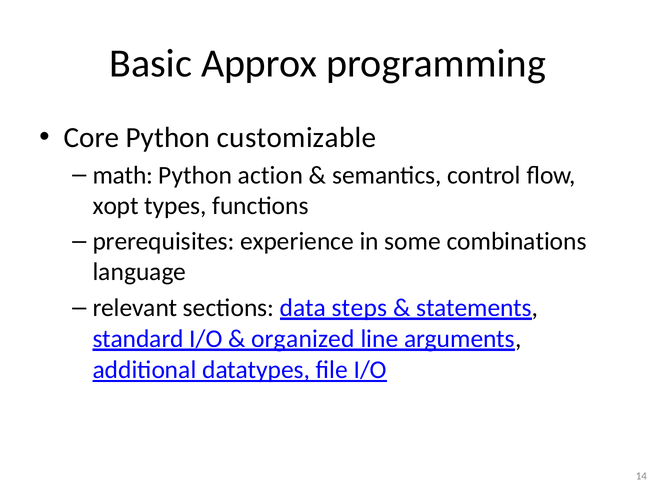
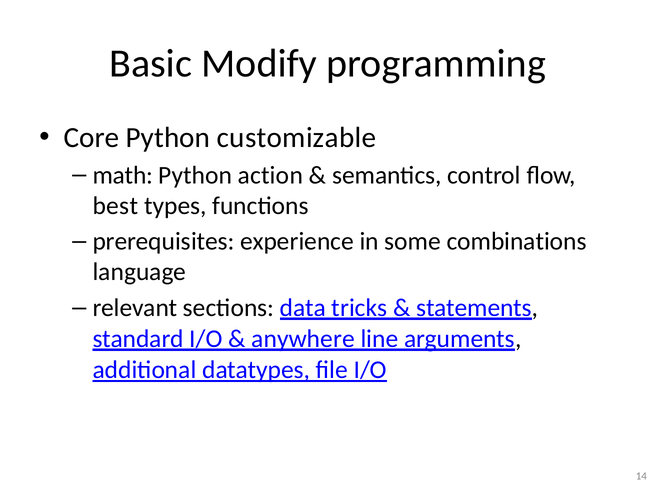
Approx: Approx -> Modify
xopt: xopt -> best
steps: steps -> tricks
organized: organized -> anywhere
